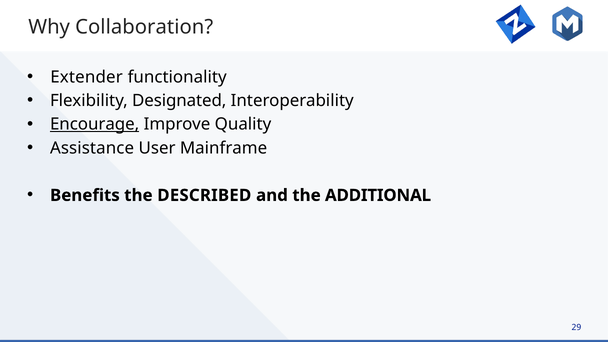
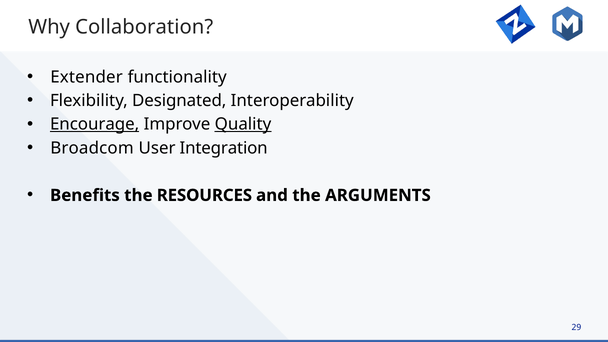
Quality underline: none -> present
Assistance: Assistance -> Broadcom
Mainframe: Mainframe -> Integration
DESCRIBED: DESCRIBED -> RESOURCES
ADDITIONAL: ADDITIONAL -> ARGUMENTS
